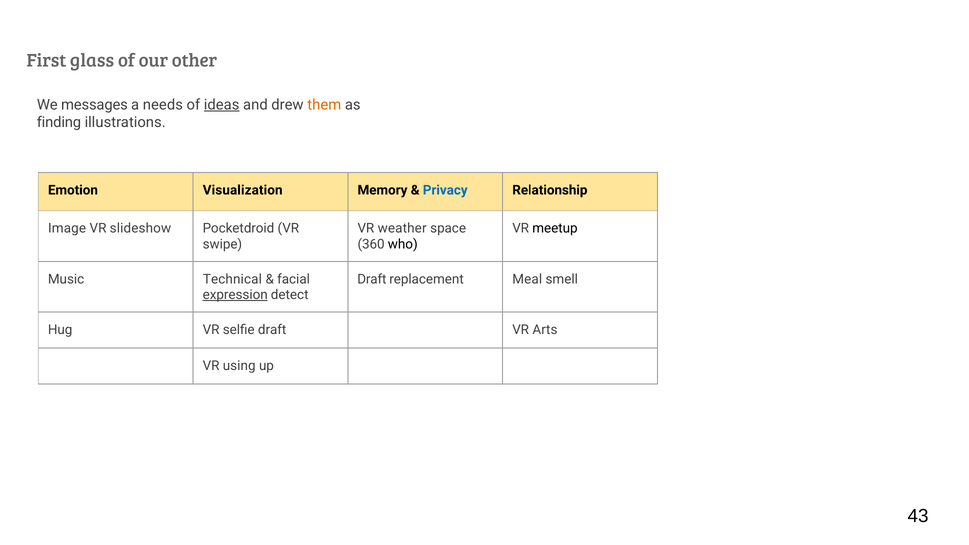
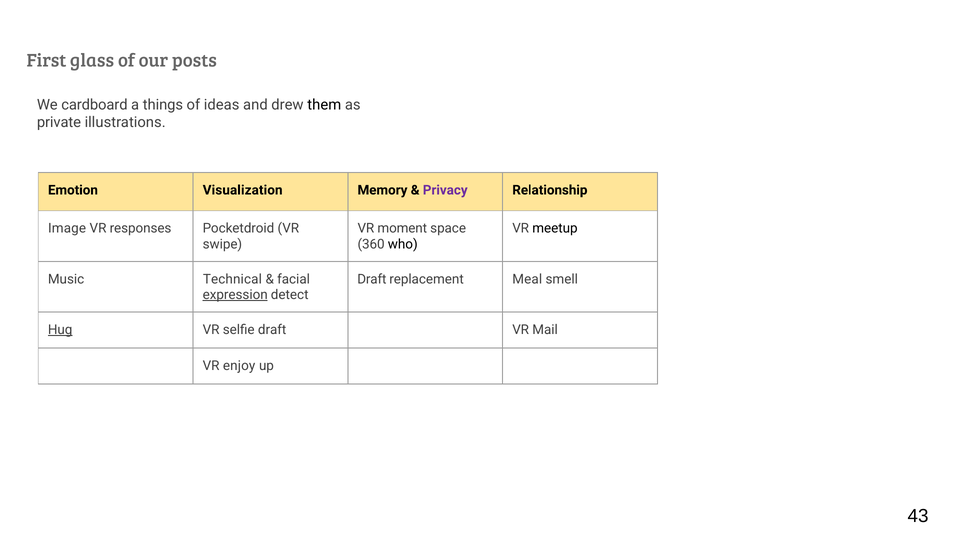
other: other -> posts
messages: messages -> cardboard
needs: needs -> things
ideas underline: present -> none
them colour: orange -> black
finding: finding -> private
Privacy colour: blue -> purple
slideshow: slideshow -> responses
weather: weather -> moment
Hug underline: none -> present
Arts: Arts -> Mail
using: using -> enjoy
